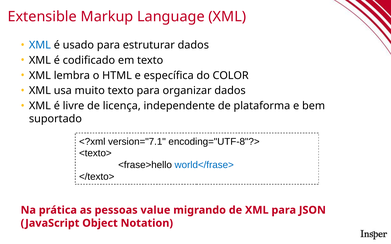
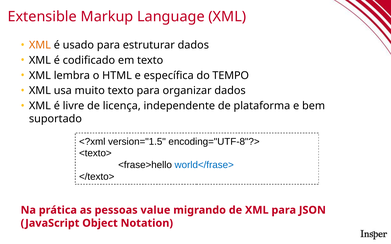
XML at (40, 45) colour: blue -> orange
COLOR: COLOR -> TEMPO
version="7.1: version="7.1 -> version="1.5
